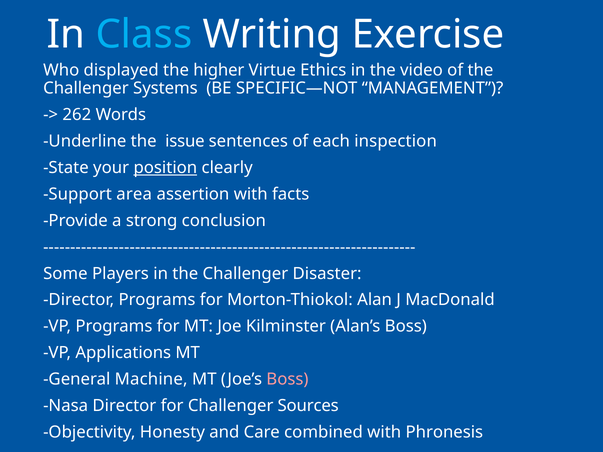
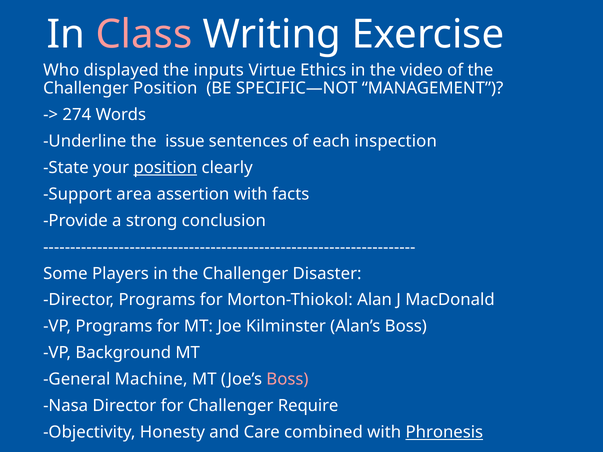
Class colour: light blue -> pink
higher: higher -> inputs
Challenger Systems: Systems -> Position
262: 262 -> 274
Applications: Applications -> Background
Sources: Sources -> Require
Phronesis underline: none -> present
